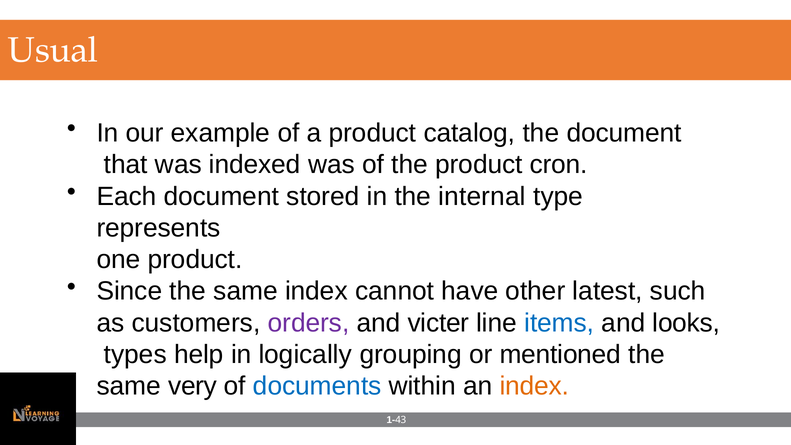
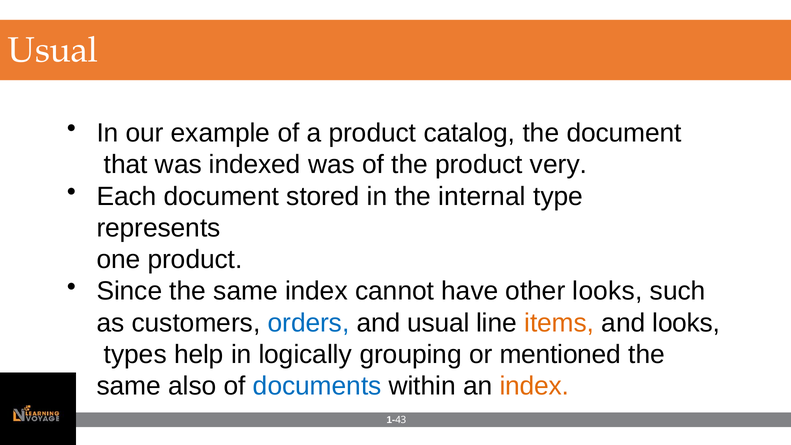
cron: cron -> very
other latest: latest -> looks
orders colour: purple -> blue
and victer: victer -> usual
items colour: blue -> orange
very: very -> also
